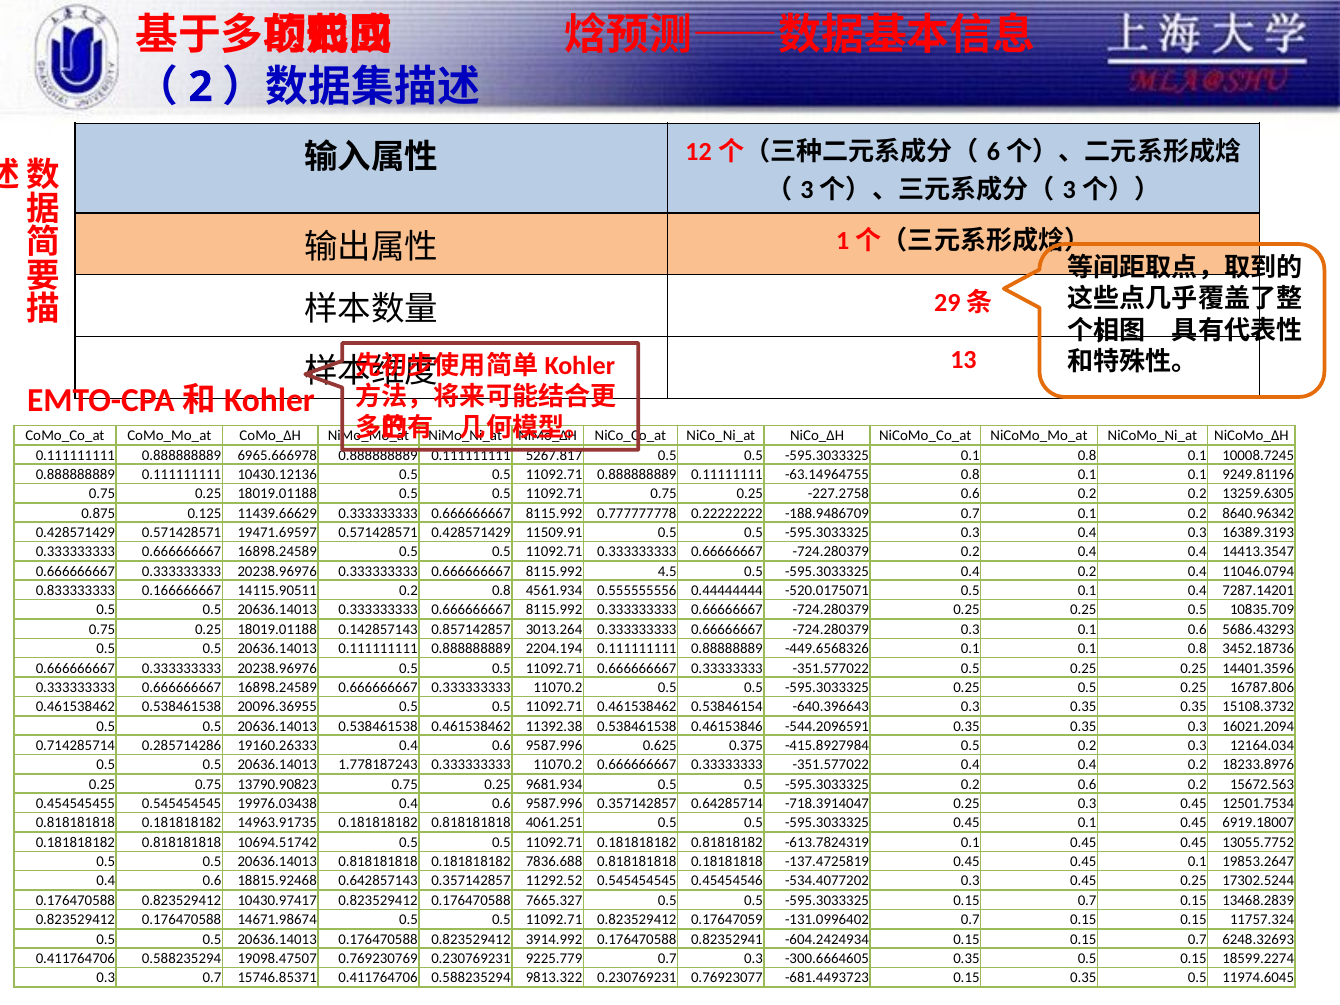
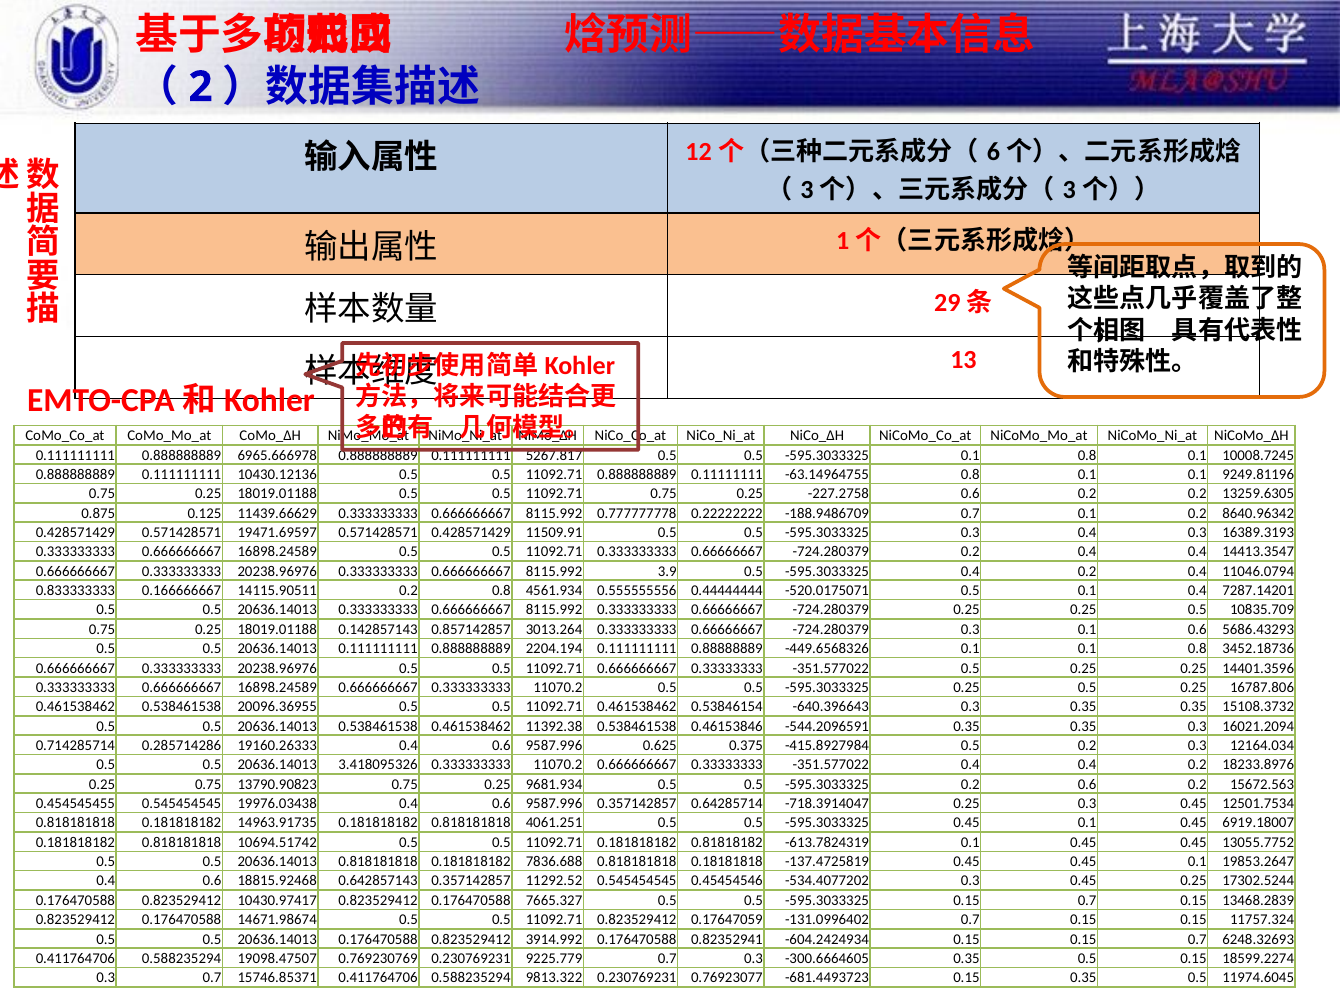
4.5: 4.5 -> 3.9
1.778187243: 1.778187243 -> 3.418095326
